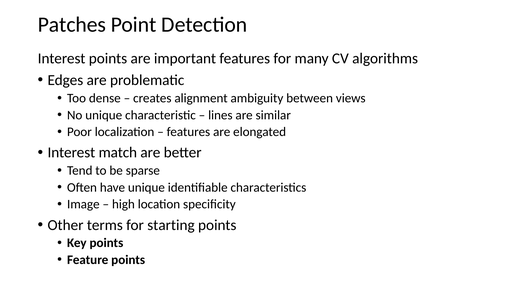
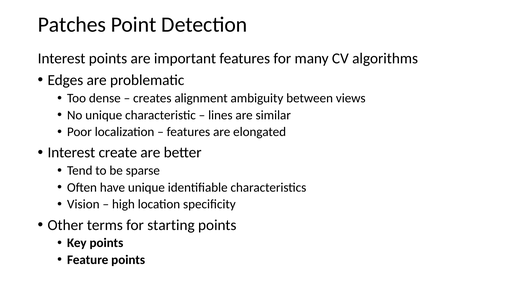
match: match -> create
Image: Image -> Vision
